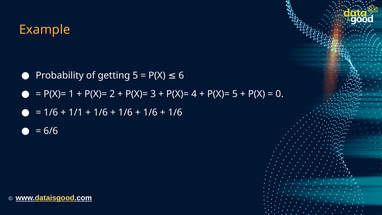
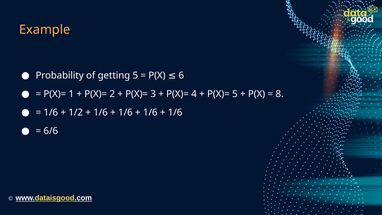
0: 0 -> 8
1/1: 1/1 -> 1/2
